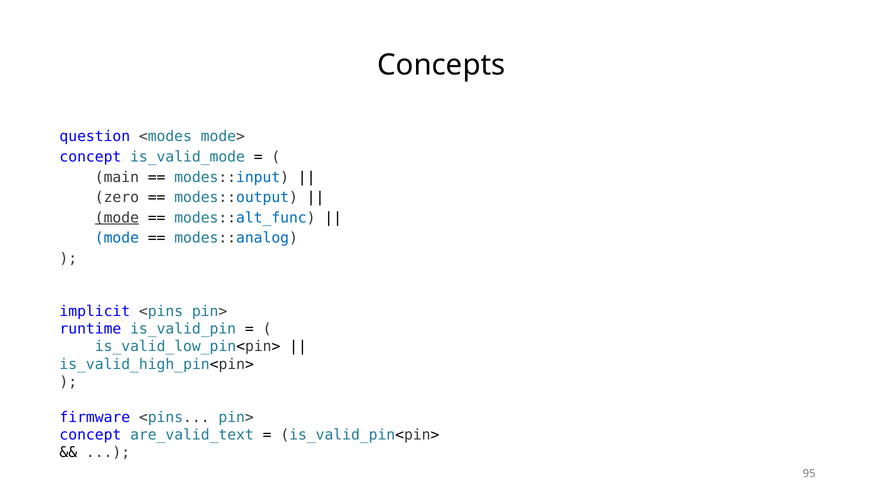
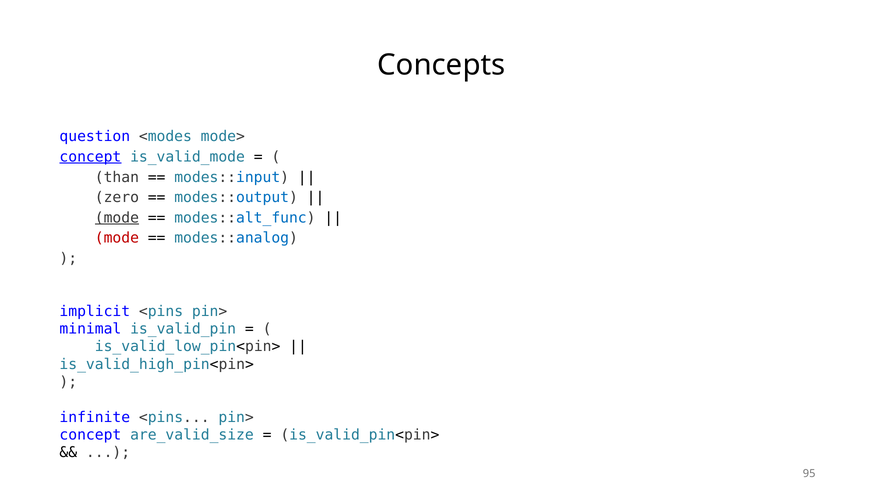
concept at (90, 157) underline: none -> present
main: main -> than
mode at (117, 238) colour: blue -> red
runtime: runtime -> minimal
firmware: firmware -> infinite
are_valid_text: are_valid_text -> are_valid_size
